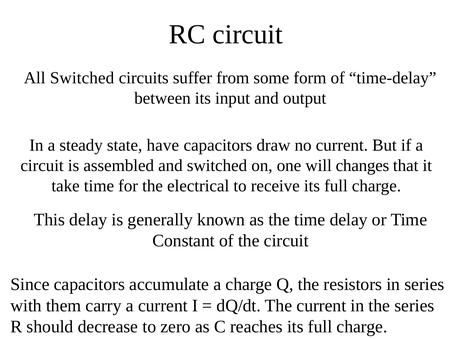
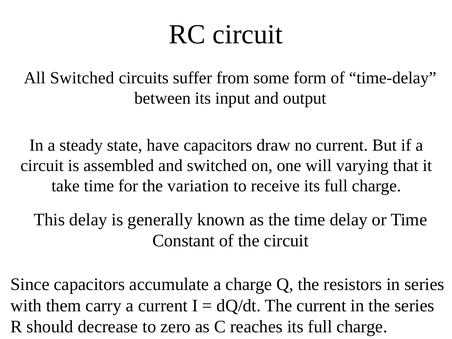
changes: changes -> varying
electrical: electrical -> variation
